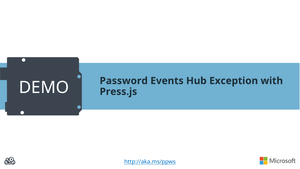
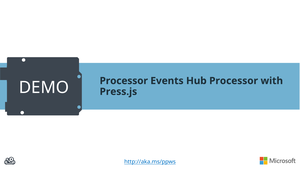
Password at (124, 81): Password -> Processor
Hub Exception: Exception -> Processor
